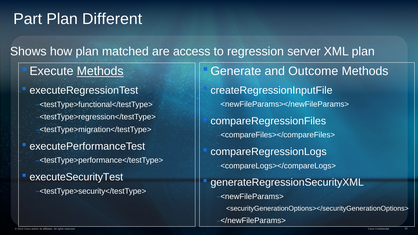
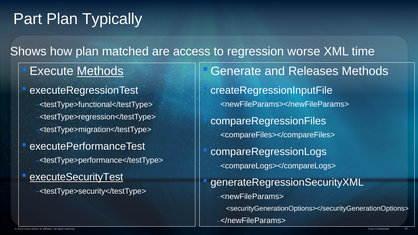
Different: Different -> Typically
server: server -> worse
XML plan: plan -> time
Outcome: Outcome -> Releases
executeSecurityTest underline: none -> present
